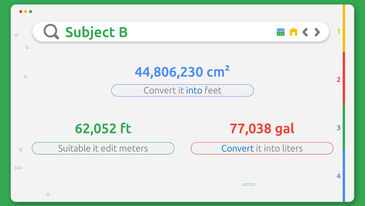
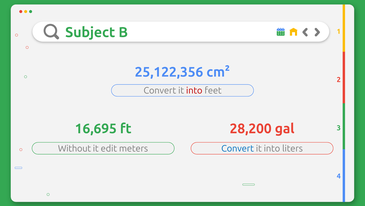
44,806,230: 44,806,230 -> 25,122,356
into at (194, 90) colour: blue -> red
62,052: 62,052 -> 16,695
77,038: 77,038 -> 28,200
Suitable: Suitable -> Without
